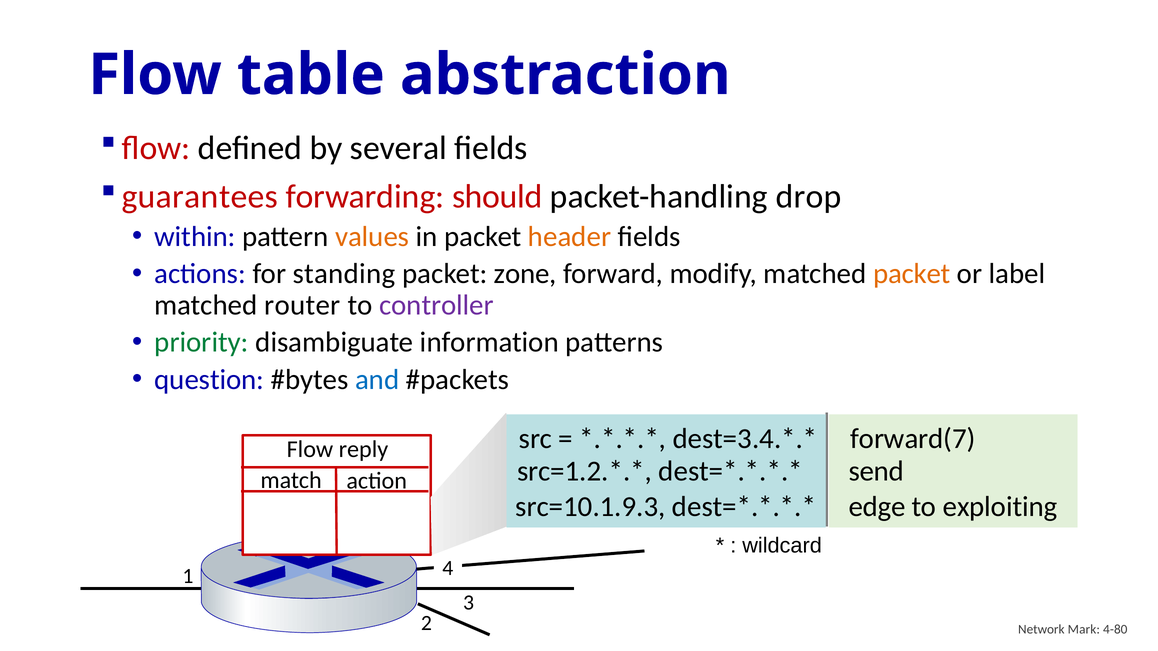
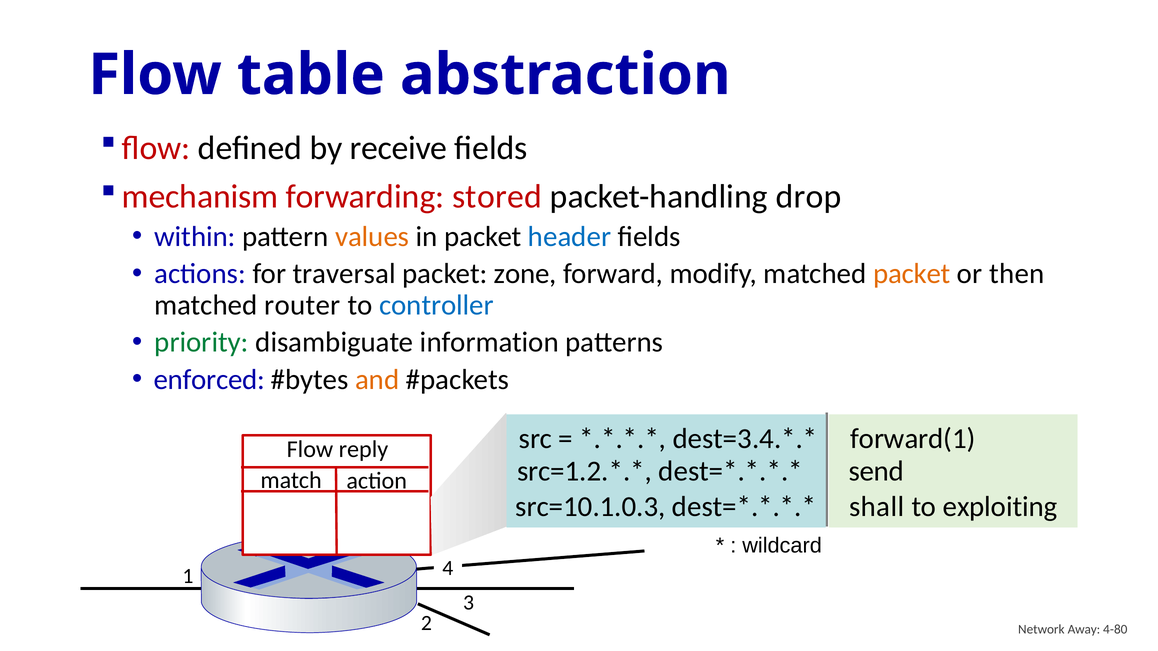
several: several -> receive
guarantees: guarantees -> mechanism
should: should -> stored
header colour: orange -> blue
standing: standing -> traversal
label: label -> then
controller colour: purple -> blue
question: question -> enforced
and colour: blue -> orange
forward(7: forward(7 -> forward(1
src=10.1.9.3: src=10.1.9.3 -> src=10.1.0.3
edge: edge -> shall
Mark: Mark -> Away
